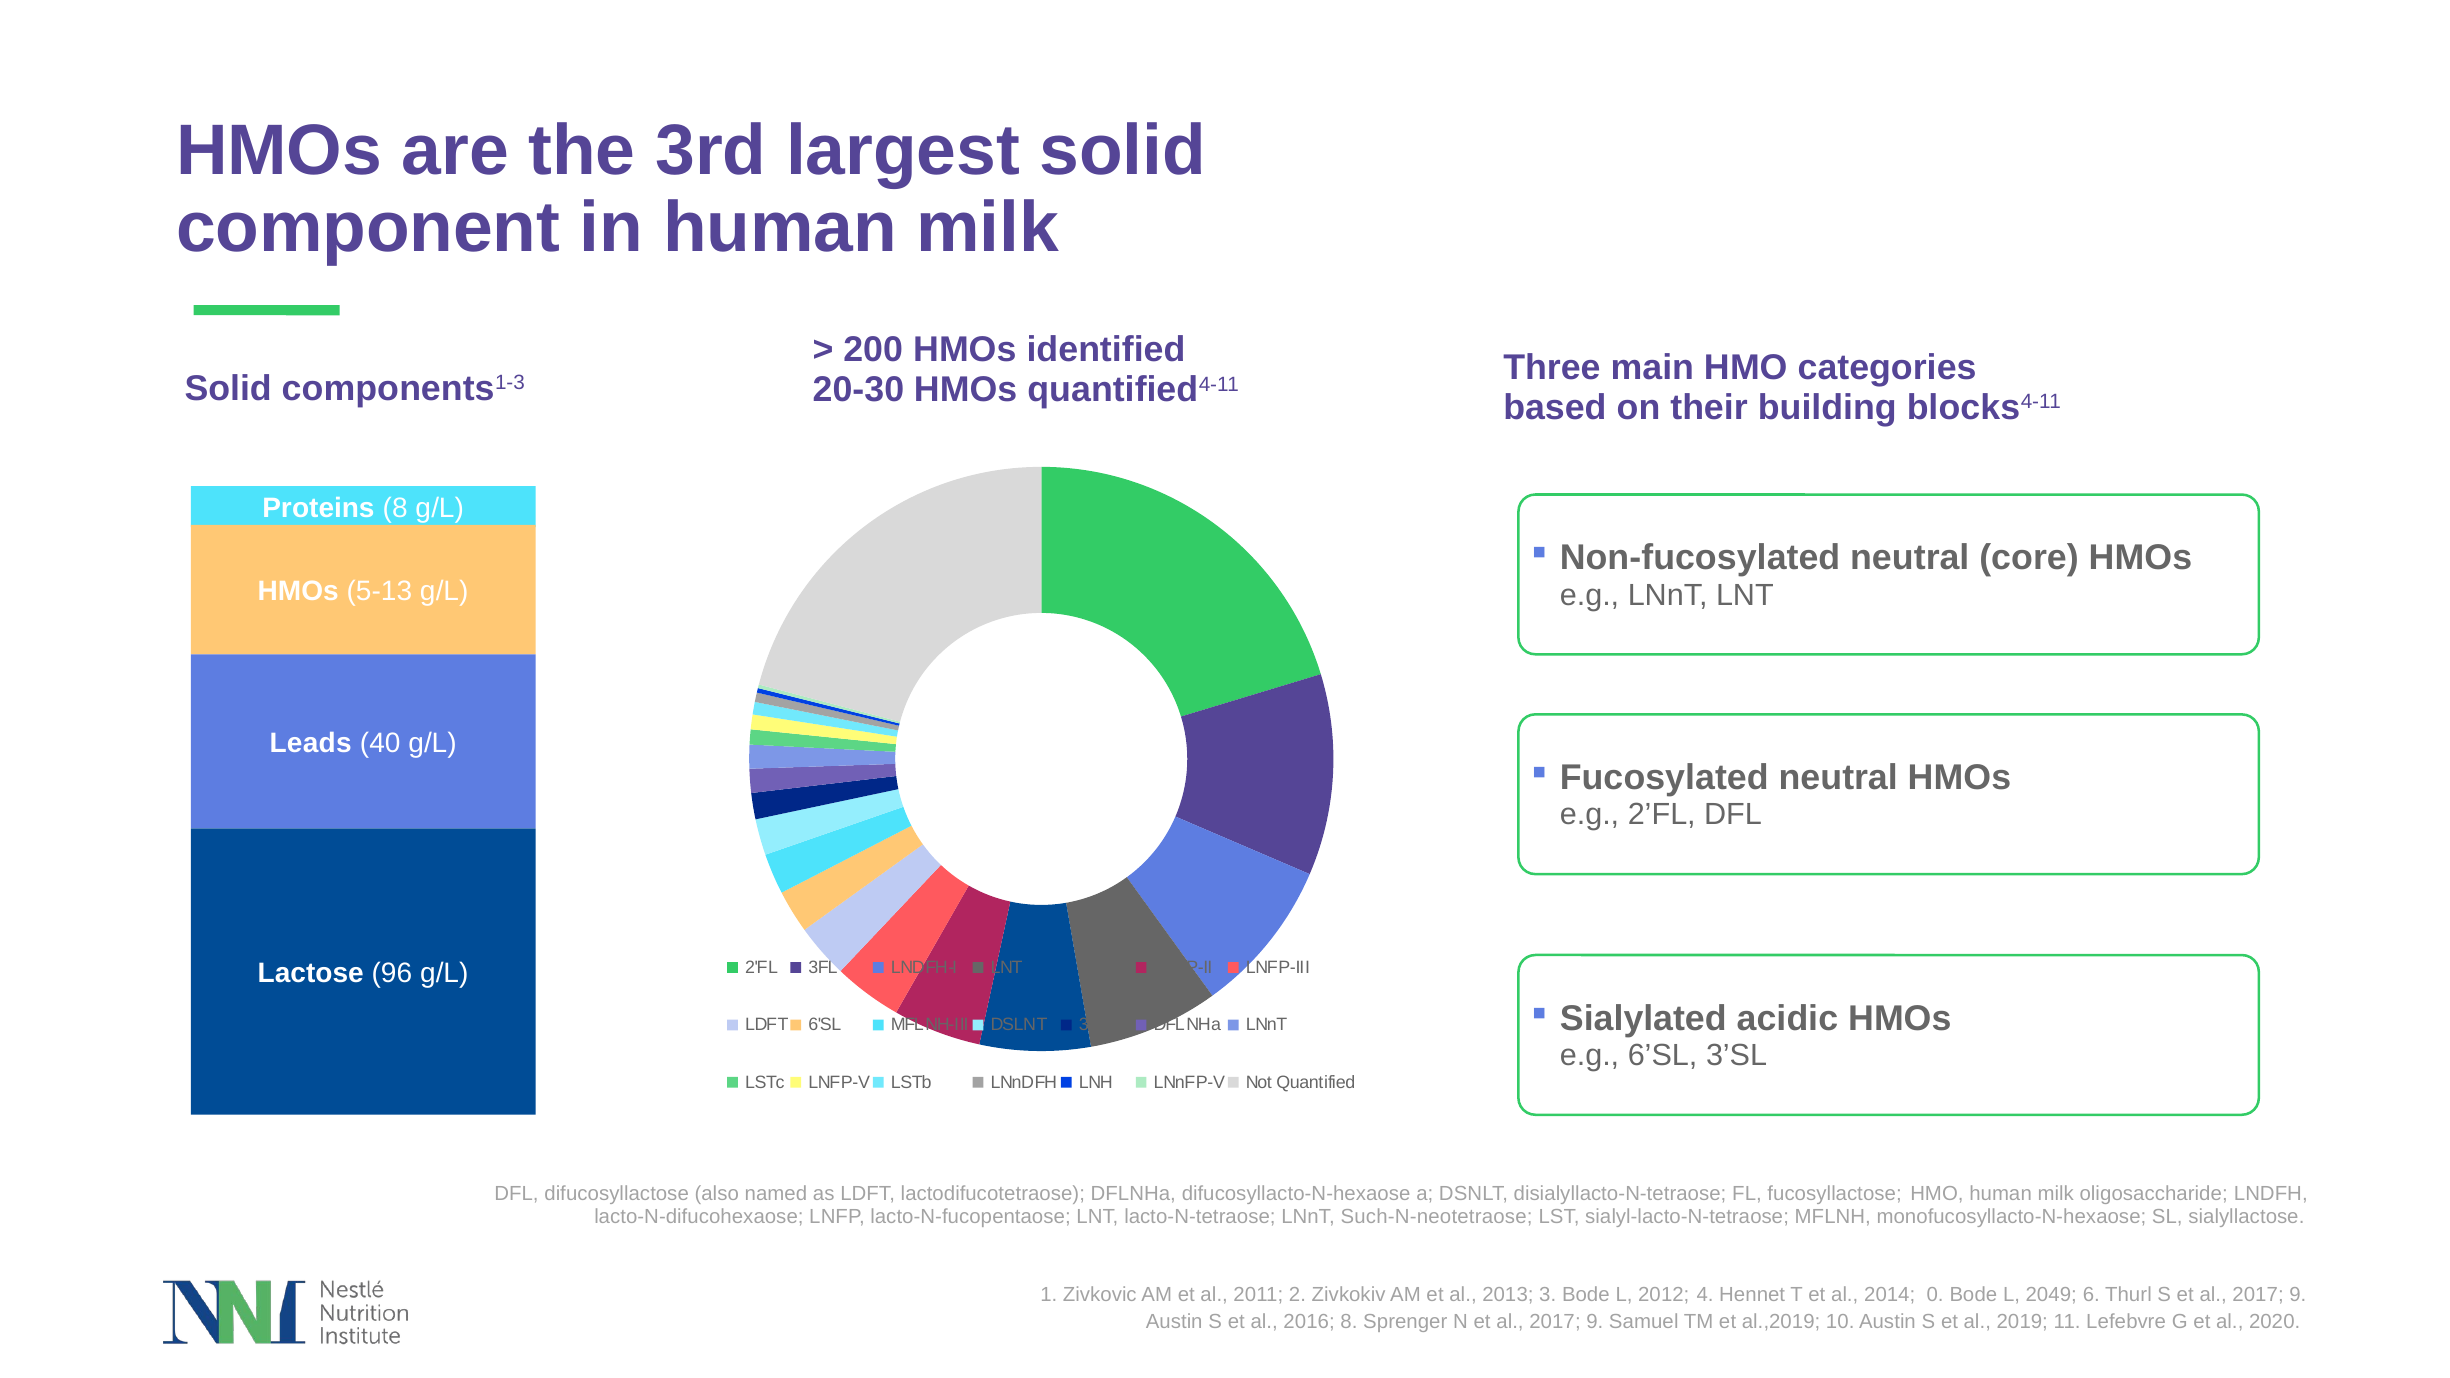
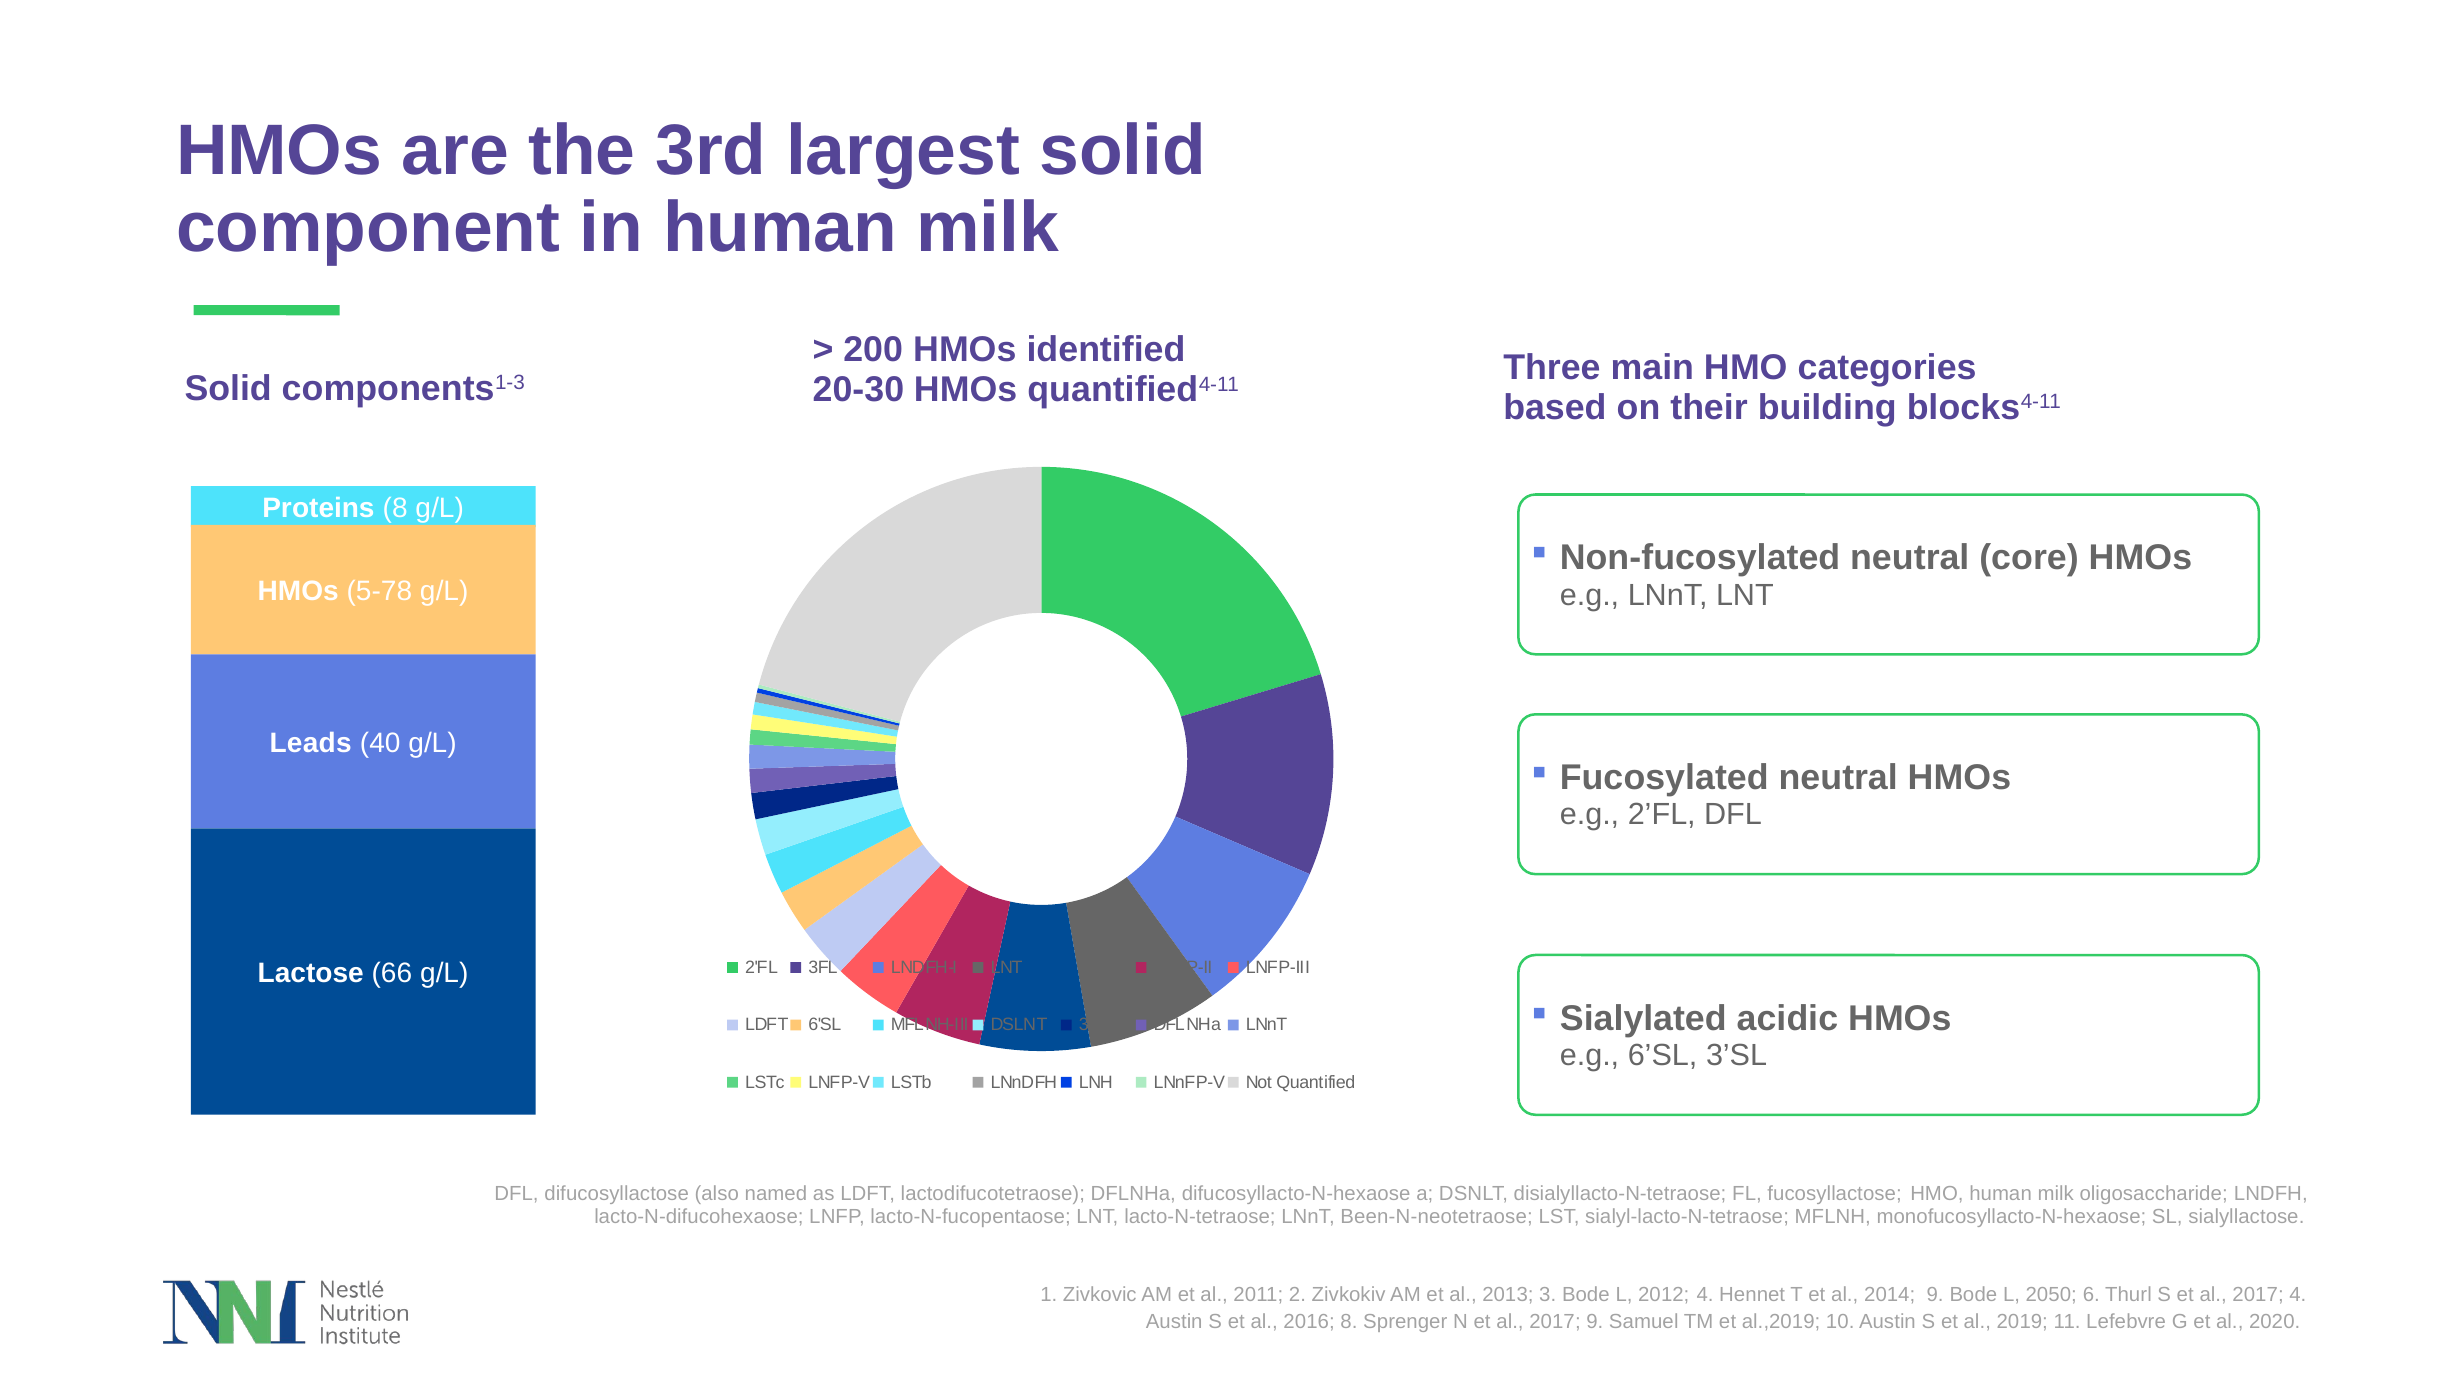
5-13: 5-13 -> 5-78
96: 96 -> 66
Such-N-neotetraose: Such-N-neotetraose -> Been-N-neotetraose
2014 0: 0 -> 9
2049: 2049 -> 2050
9 at (2298, 1295): 9 -> 4
